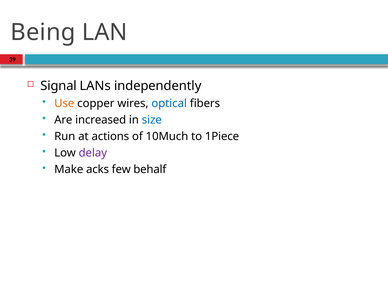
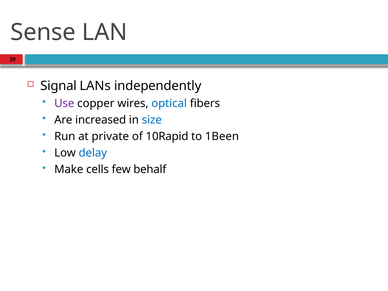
Being: Being -> Sense
Use colour: orange -> purple
actions: actions -> private
10Much: 10Much -> 10Rapid
1Piece: 1Piece -> 1Been
delay colour: purple -> blue
acks: acks -> cells
